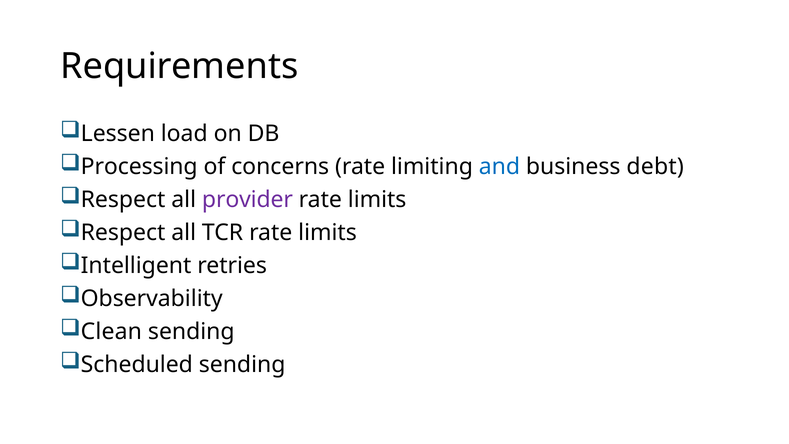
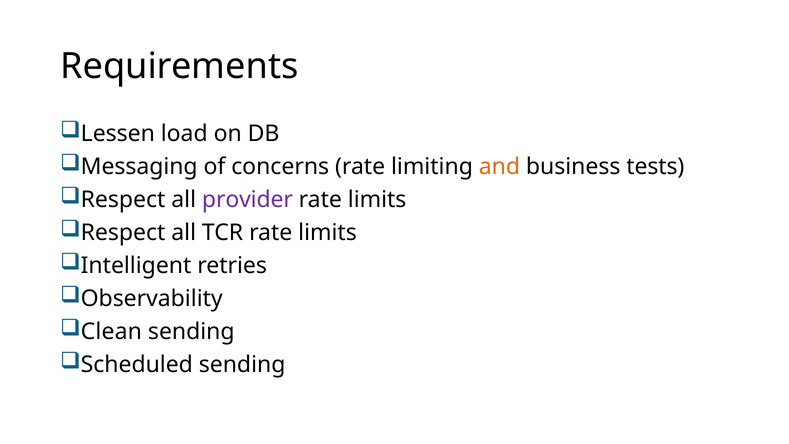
Processing: Processing -> Messaging
and colour: blue -> orange
debt: debt -> tests
